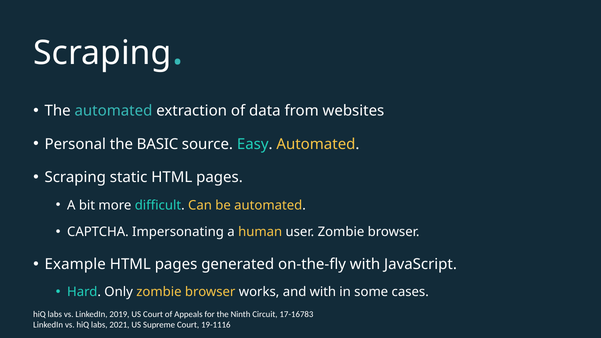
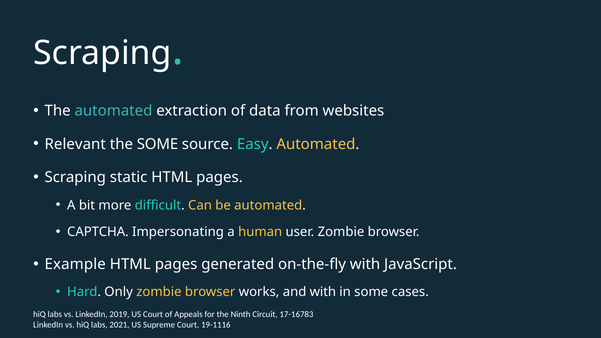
Personal: Personal -> Relevant
the BASIC: BASIC -> SOME
